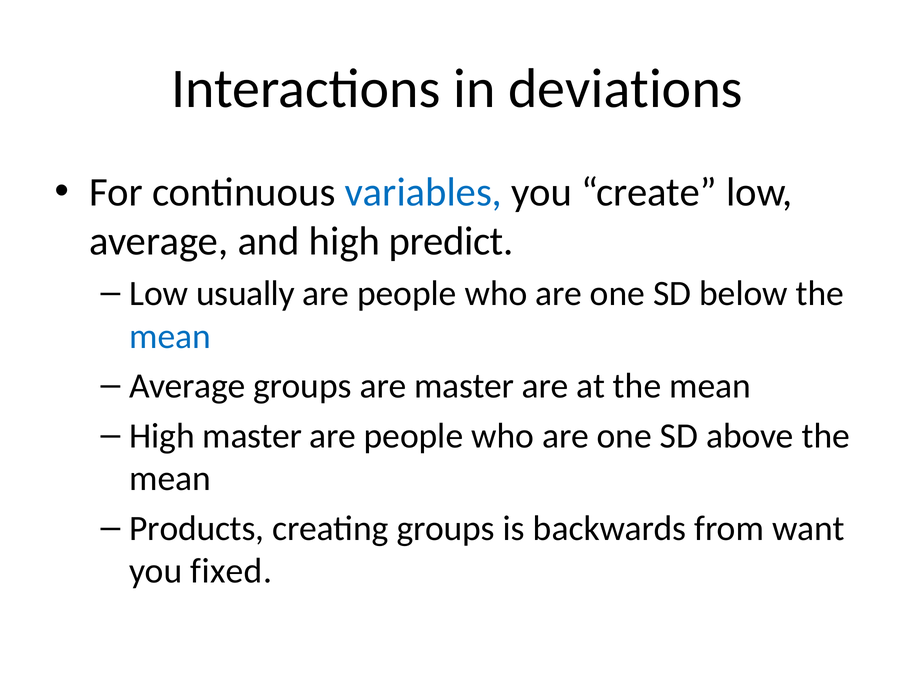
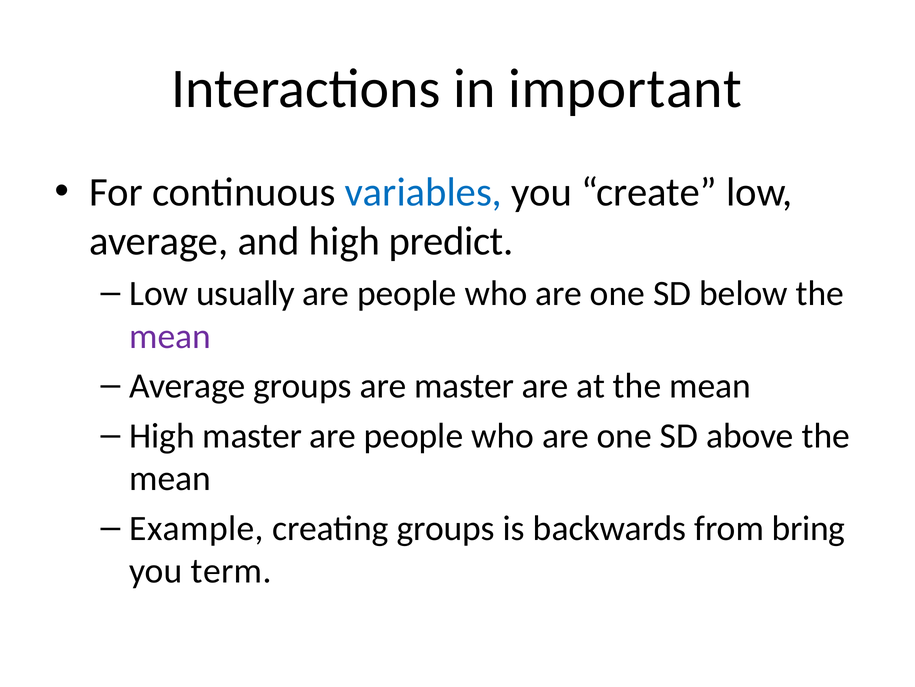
deviations: deviations -> important
mean at (170, 336) colour: blue -> purple
Products: Products -> Example
want: want -> bring
fixed: fixed -> term
